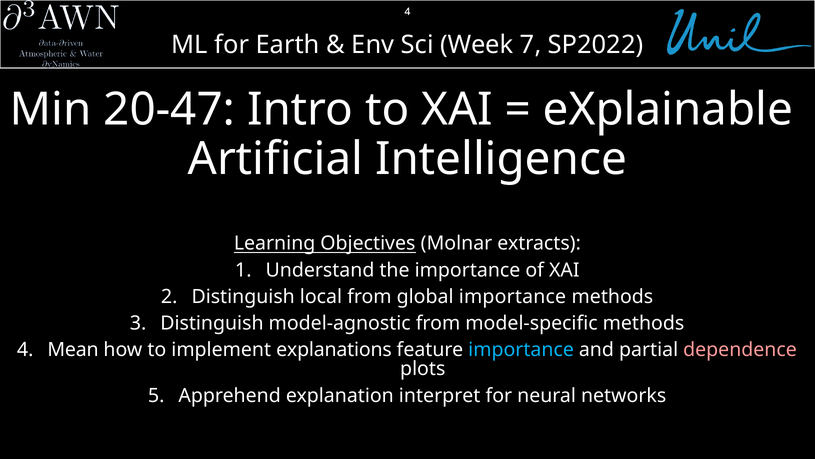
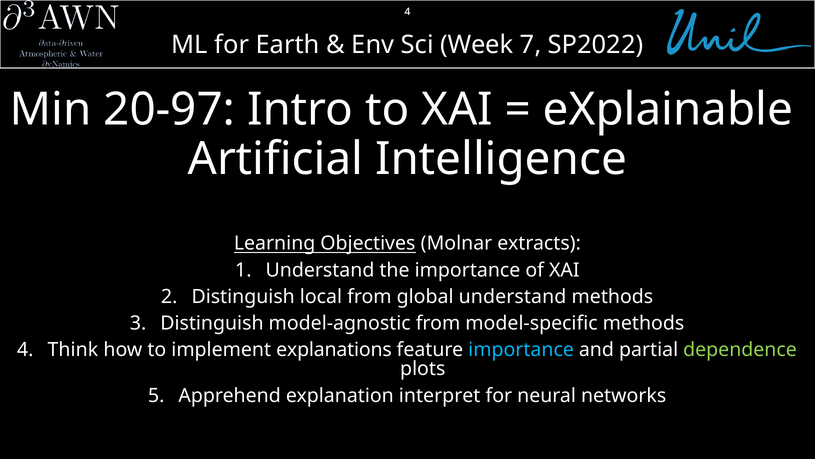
20-47: 20-47 -> 20-97
global importance: importance -> understand
Mean: Mean -> Think
dependence colour: pink -> light green
